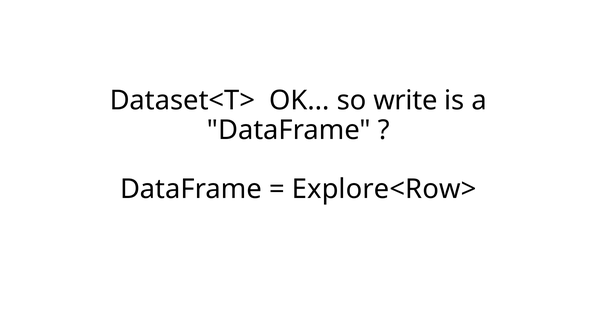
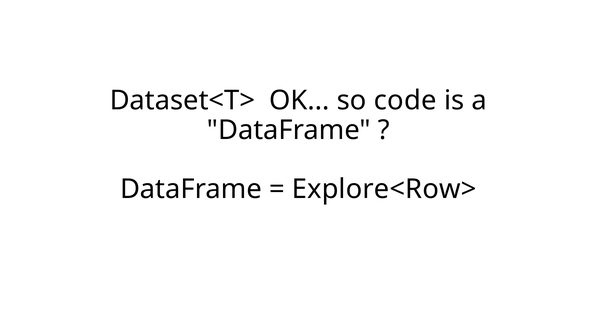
write: write -> code
